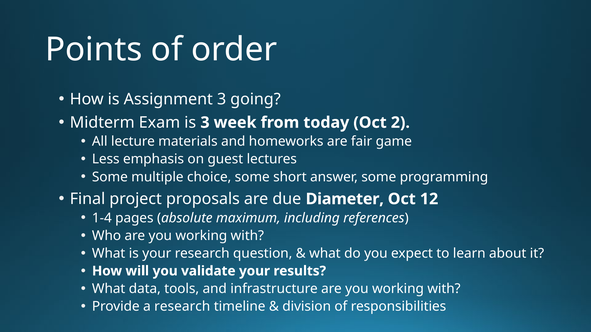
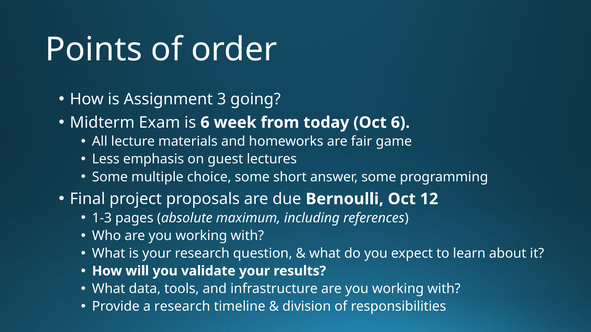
is 3: 3 -> 6
Oct 2: 2 -> 6
Diameter: Diameter -> Bernoulli
1-4: 1-4 -> 1-3
